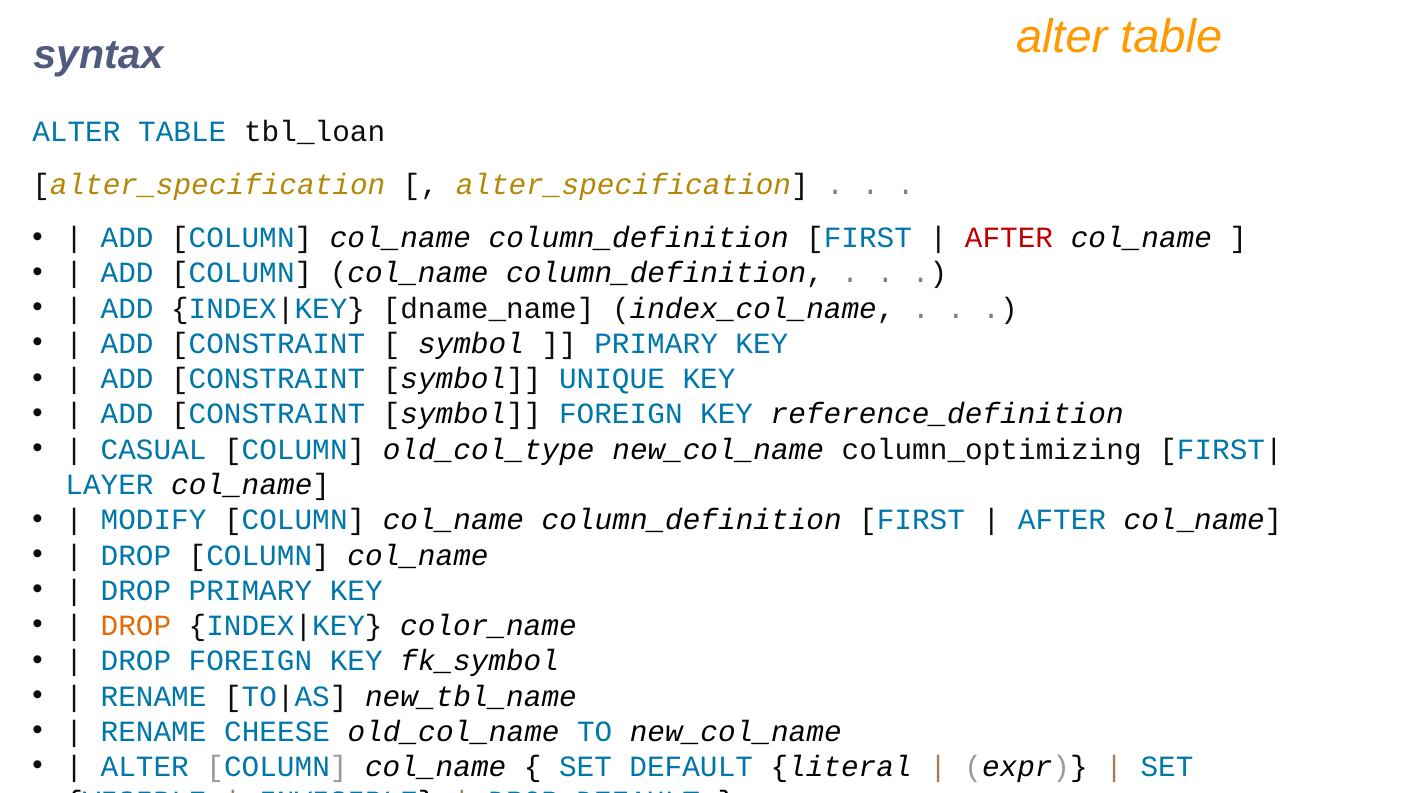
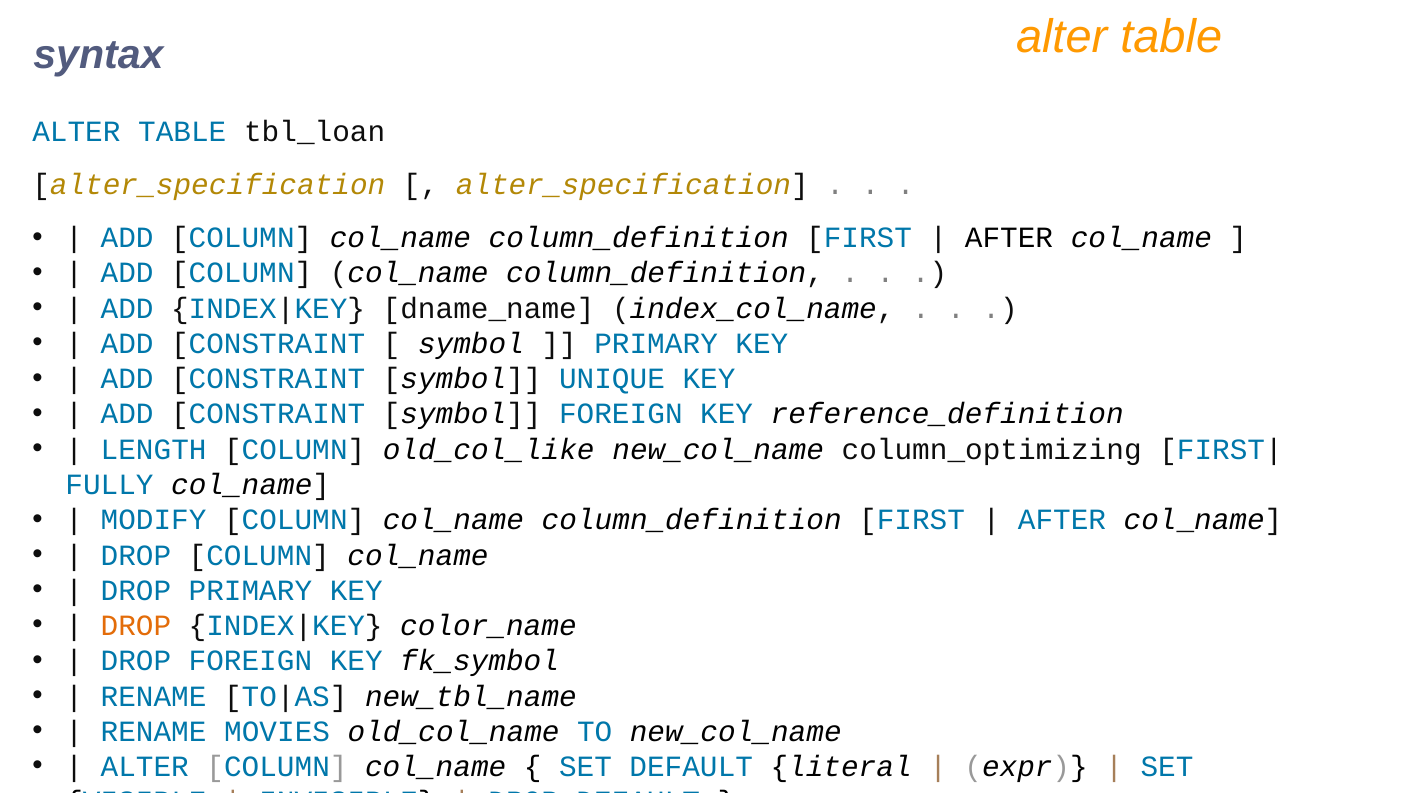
AFTER at (1009, 238) colour: red -> black
CASUAL: CASUAL -> LENGTH
old_col_type: old_col_type -> old_col_like
LAYER: LAYER -> FULLY
CHEESE: CHEESE -> MOVIES
